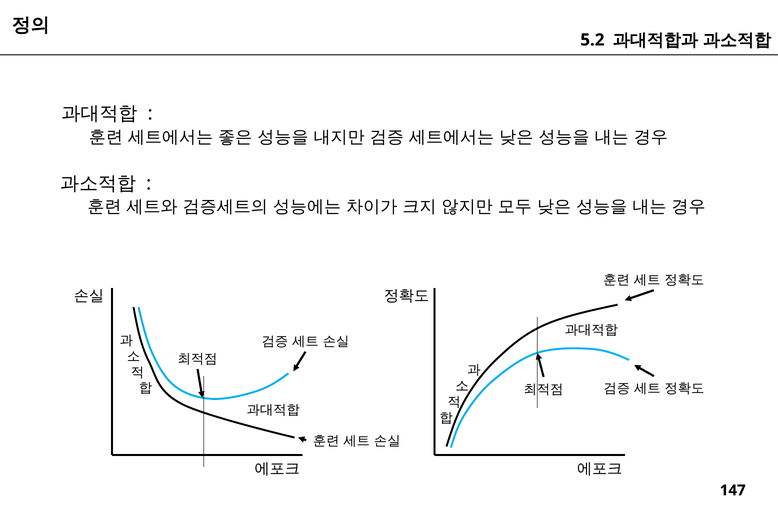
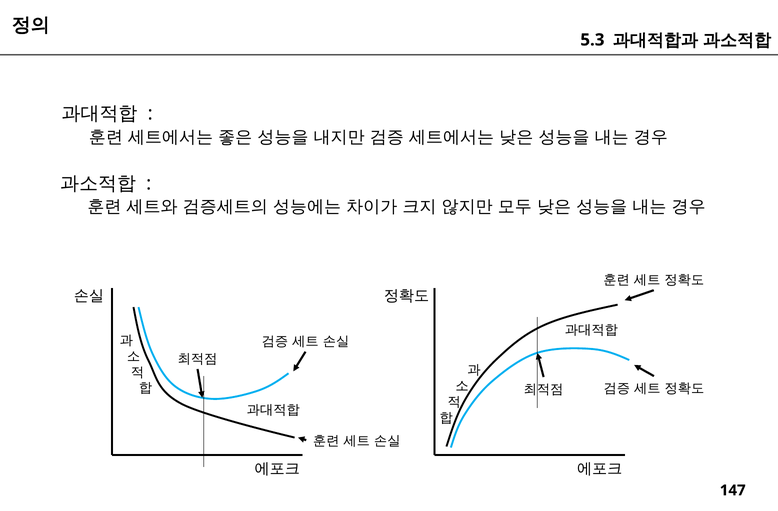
5.2: 5.2 -> 5.3
